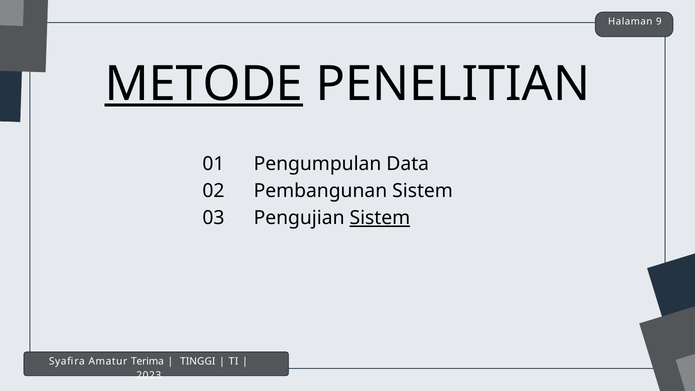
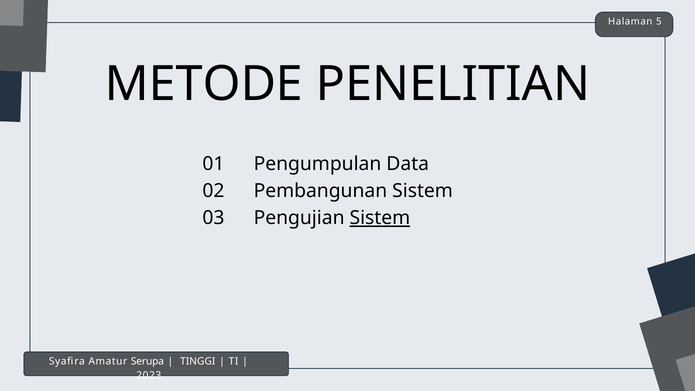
9: 9 -> 5
METODE underline: present -> none
Terima: Terima -> Serupa
